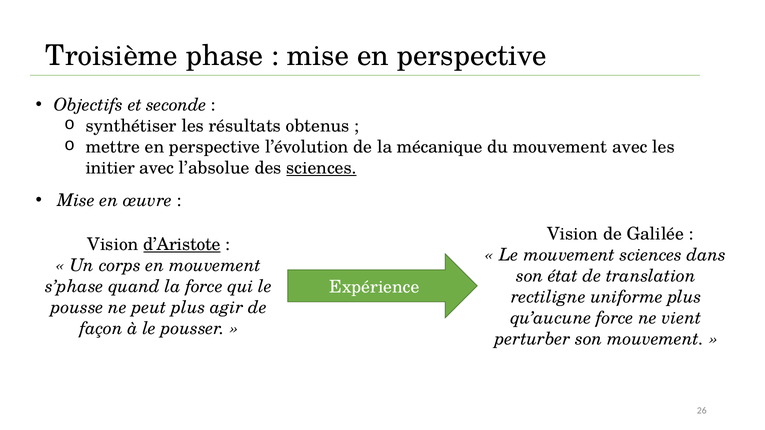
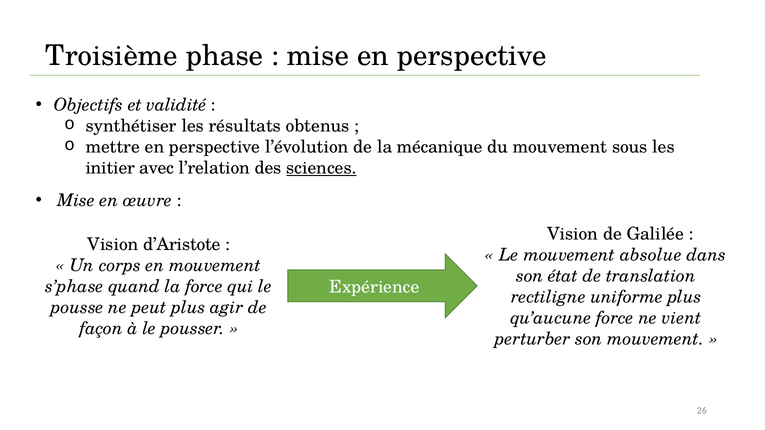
seconde: seconde -> validité
mouvement avec: avec -> sous
l’absolue: l’absolue -> l’relation
d’Aristote underline: present -> none
mouvement sciences: sciences -> absolue
